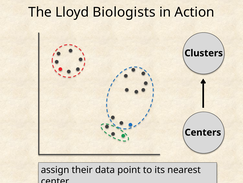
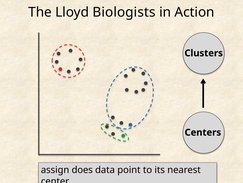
their: their -> does
